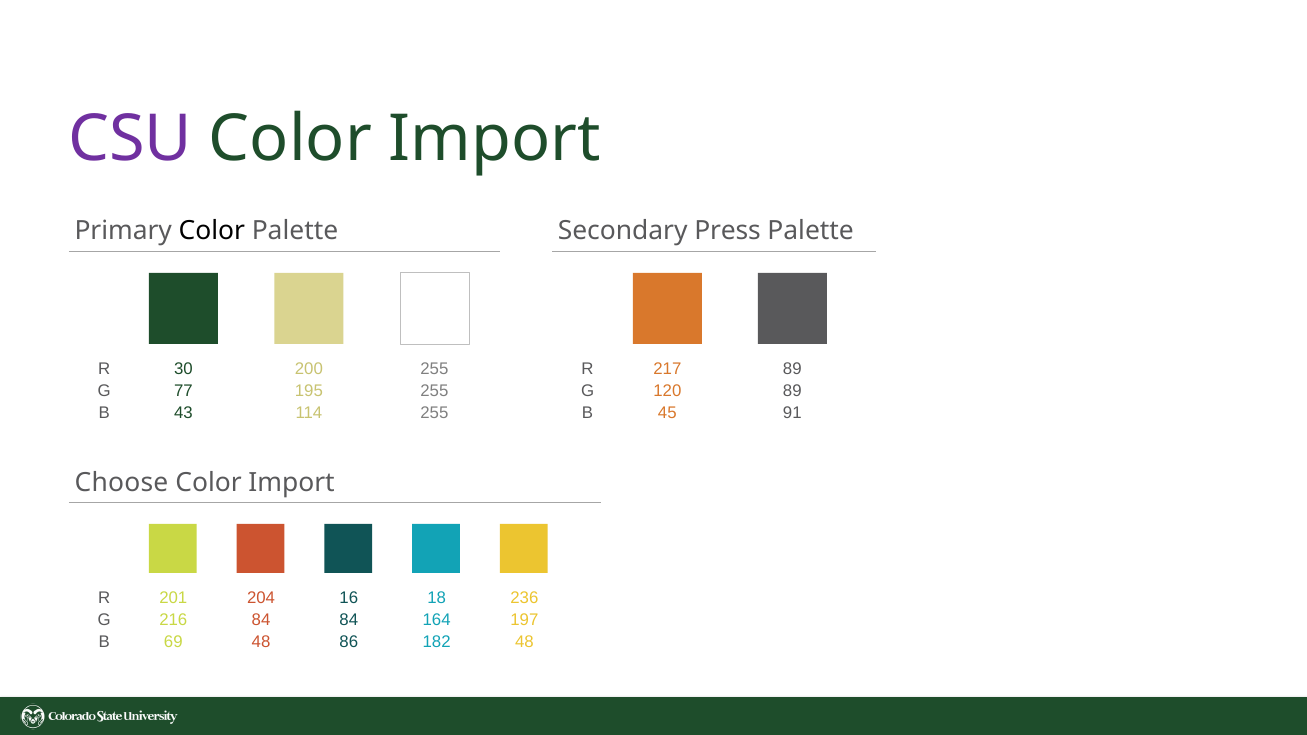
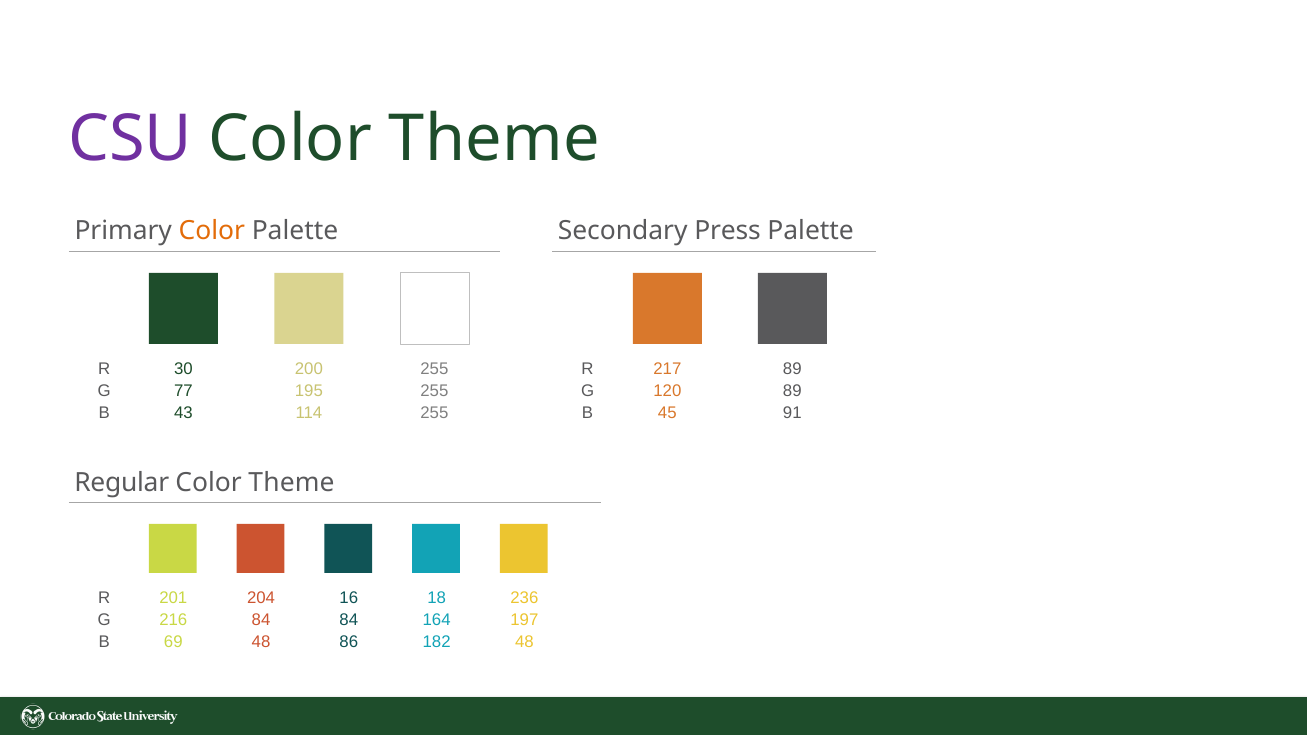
Import at (495, 139): Import -> Theme
Color at (212, 231) colour: black -> orange
Choose: Choose -> Regular
Import at (292, 483): Import -> Theme
